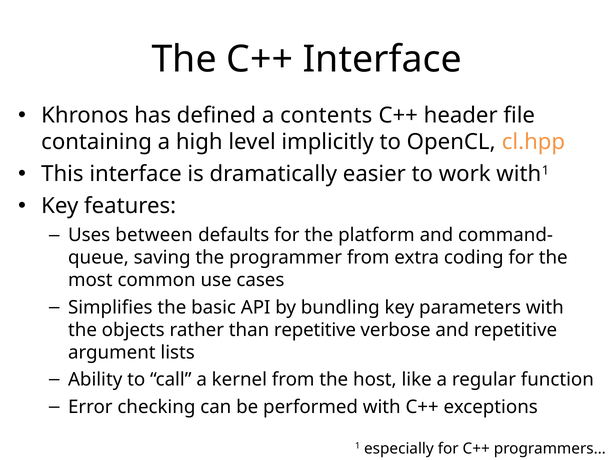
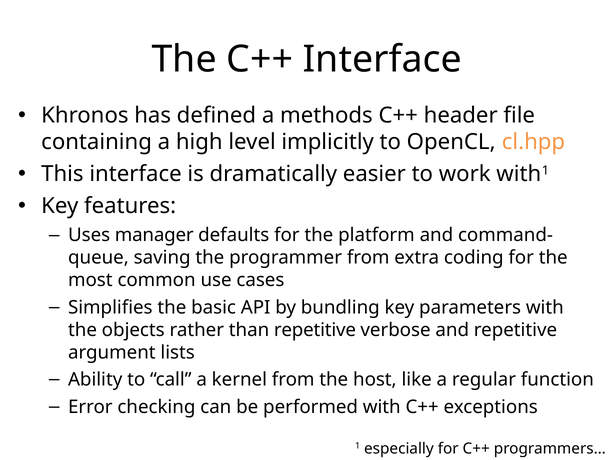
contents: contents -> methods
between: between -> manager
